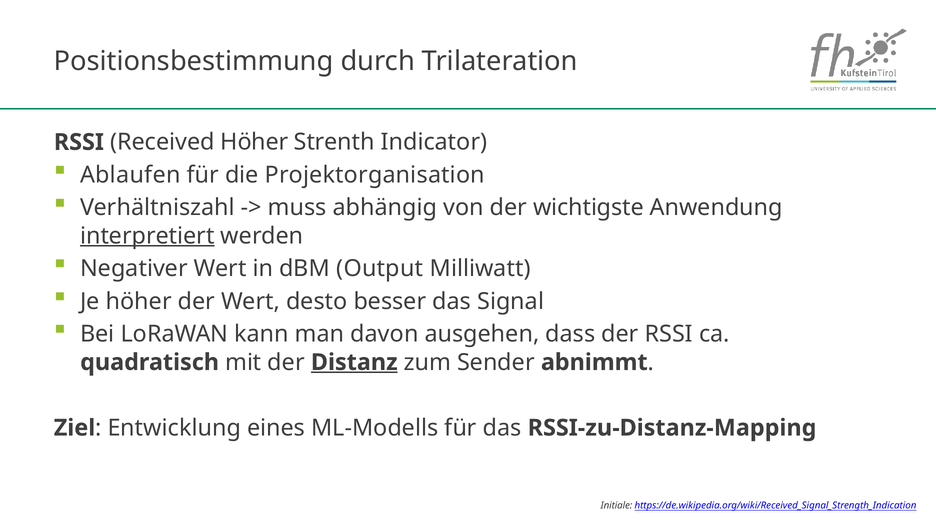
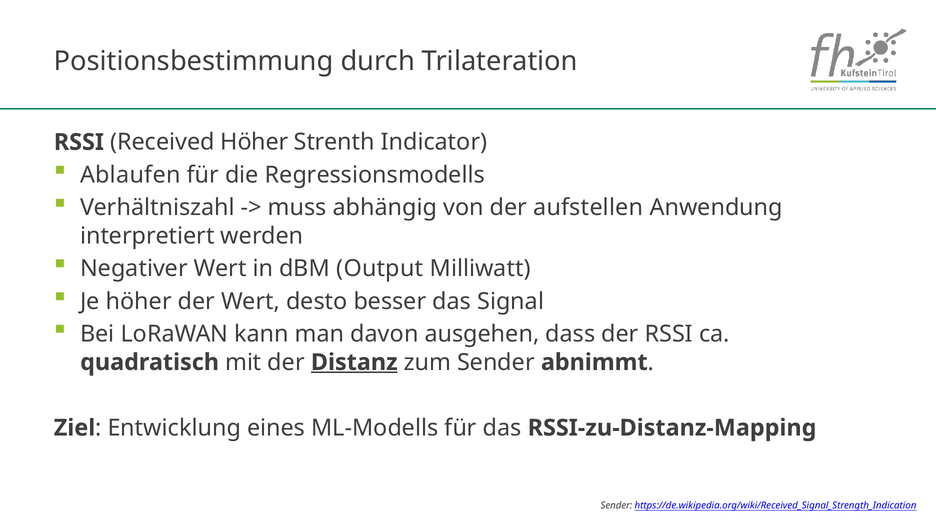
Projektorganisation: Projektorganisation -> Regressionsmodells
wichtigste: wichtigste -> aufstellen
interpretiert underline: present -> none
Initiale at (616, 505): Initiale -> Sender
